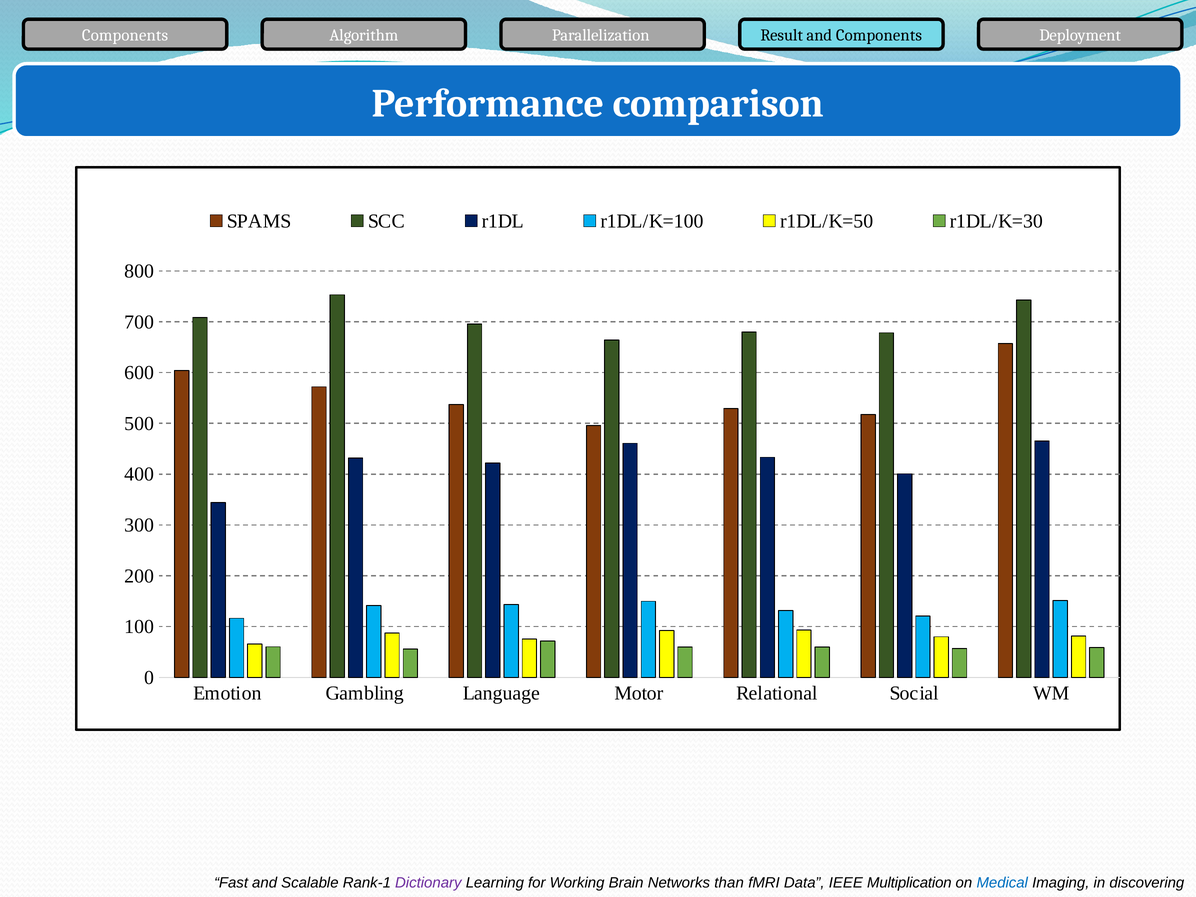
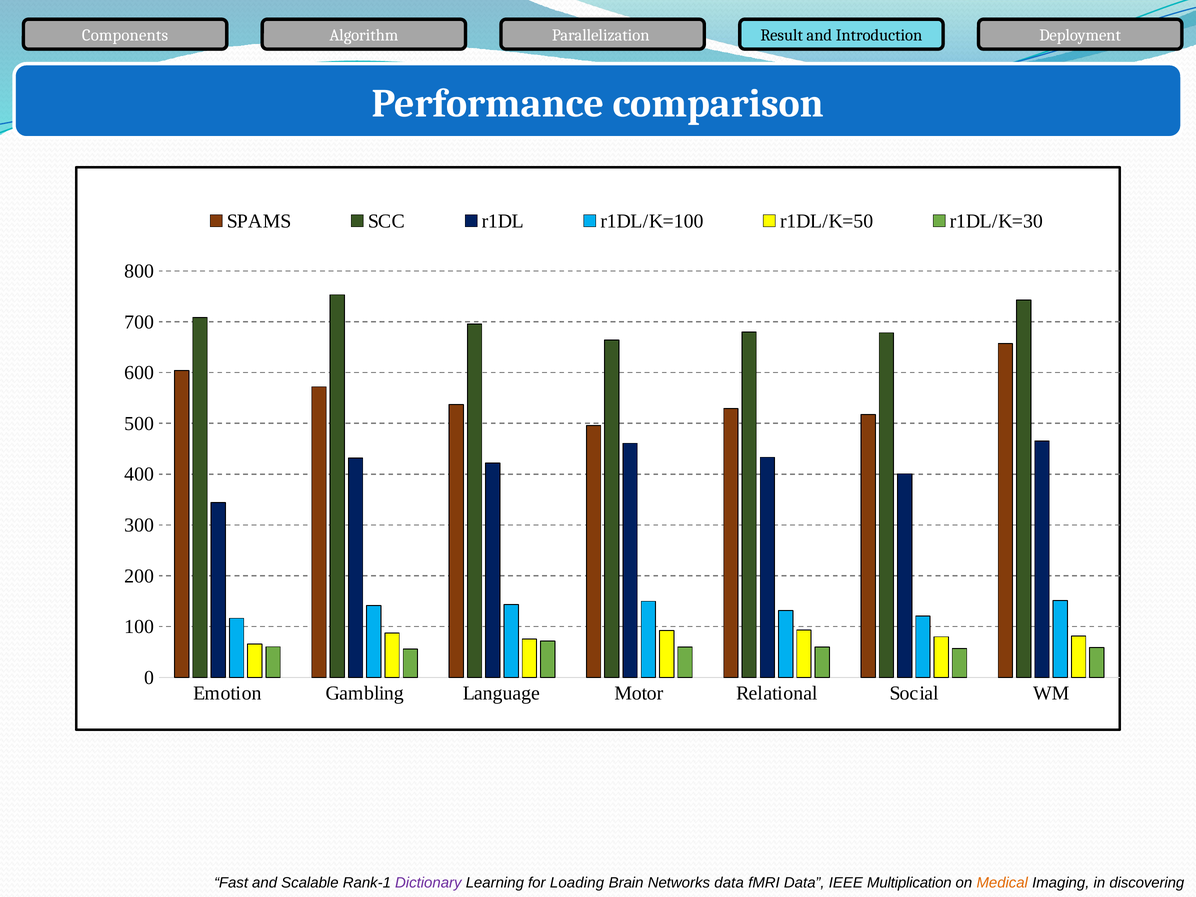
and Components: Components -> Introduction
Working: Working -> Loading
Networks than: than -> data
Medical colour: blue -> orange
